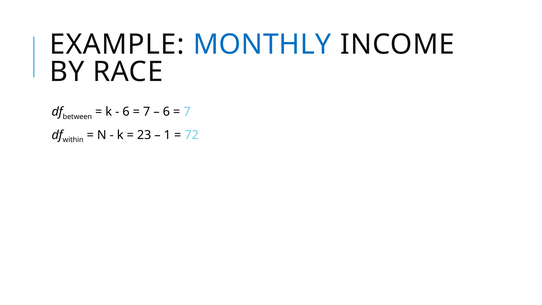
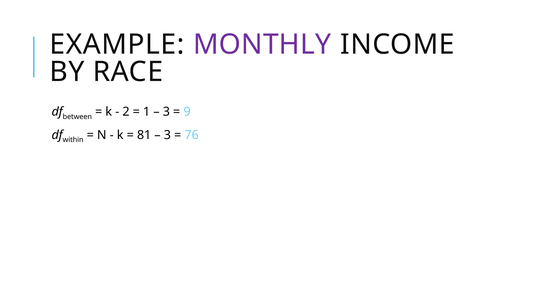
MONTHLY colour: blue -> purple
6 at (126, 112): 6 -> 2
7 at (147, 112): 7 -> 1
6 at (166, 112): 6 -> 3
7 at (187, 112): 7 -> 9
23: 23 -> 81
1 at (167, 135): 1 -> 3
72: 72 -> 76
